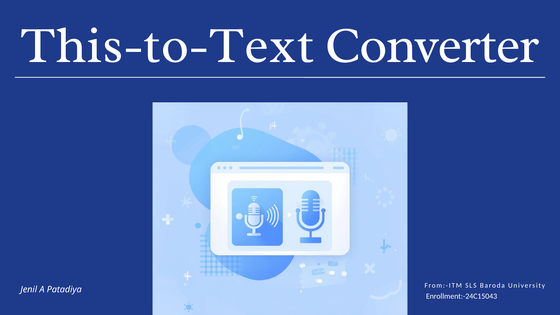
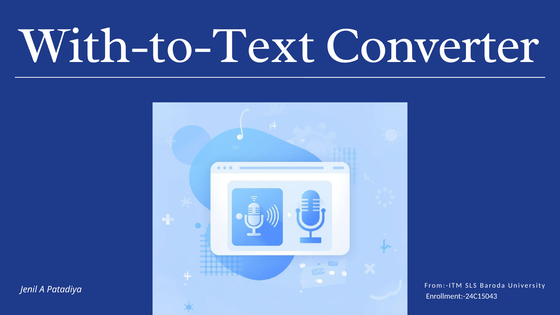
This-to-Text: This-to-Text -> With-to-Text
